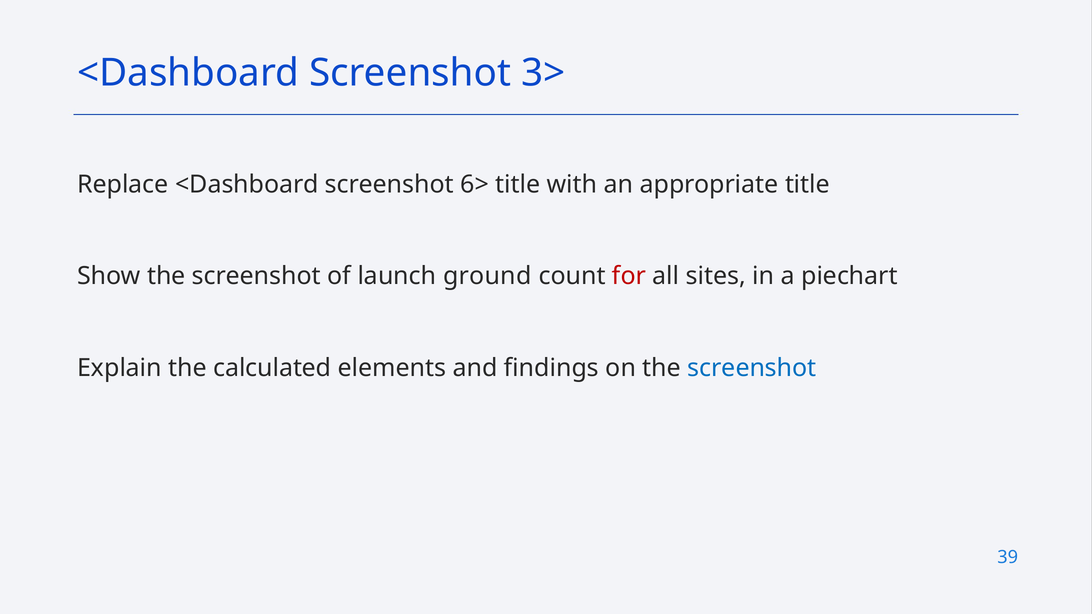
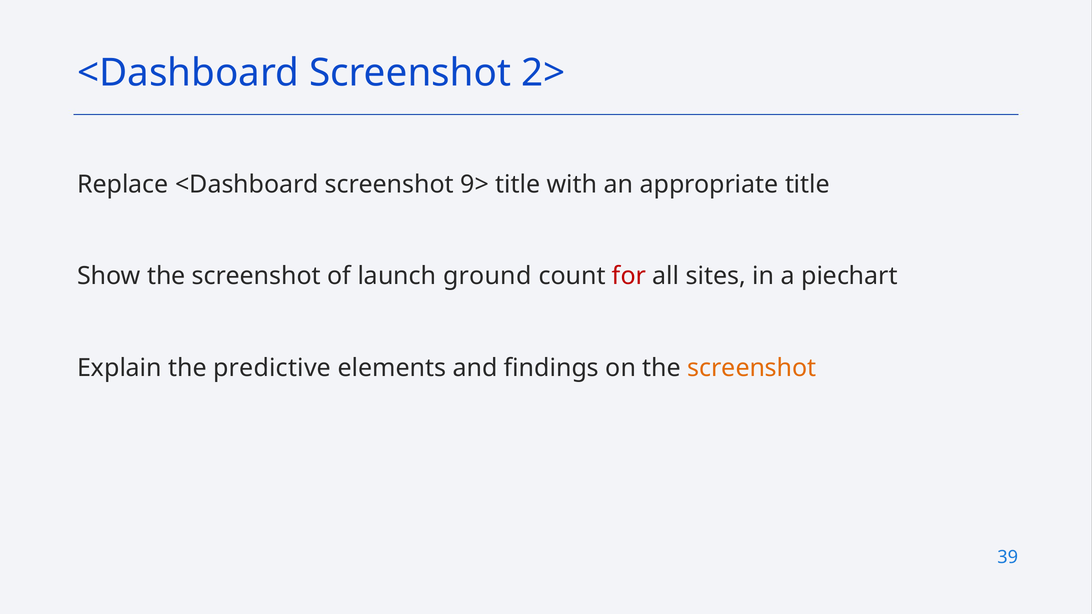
3>: 3> -> 2>
6>: 6> -> 9>
calculated: calculated -> predictive
screenshot at (752, 368) colour: blue -> orange
